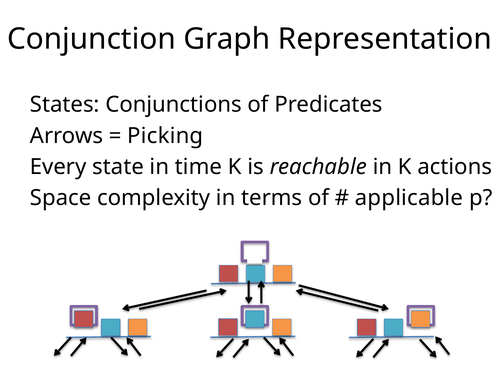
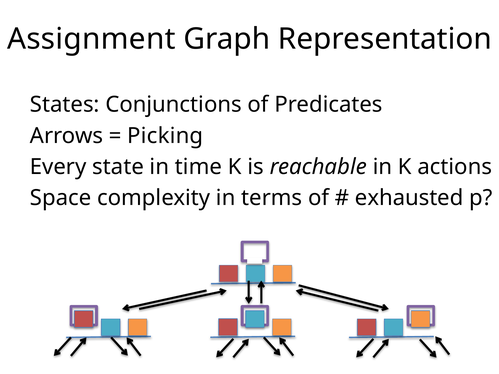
Conjunction: Conjunction -> Assignment
applicable: applicable -> exhausted
